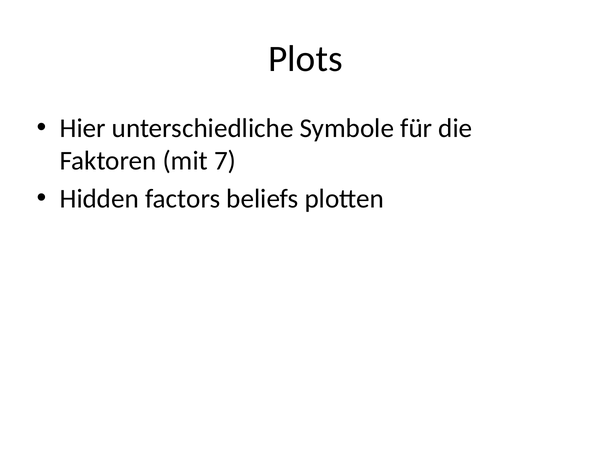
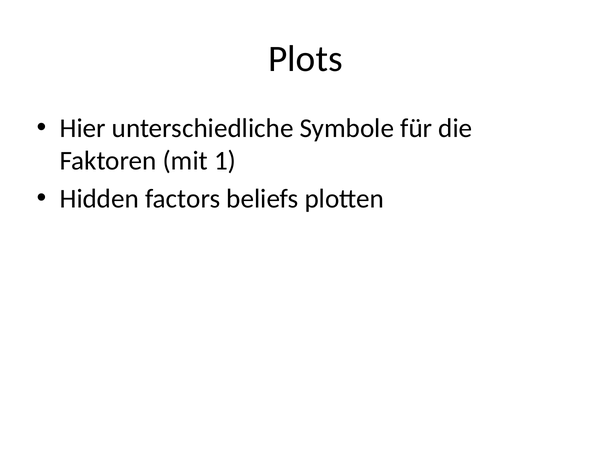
7: 7 -> 1
